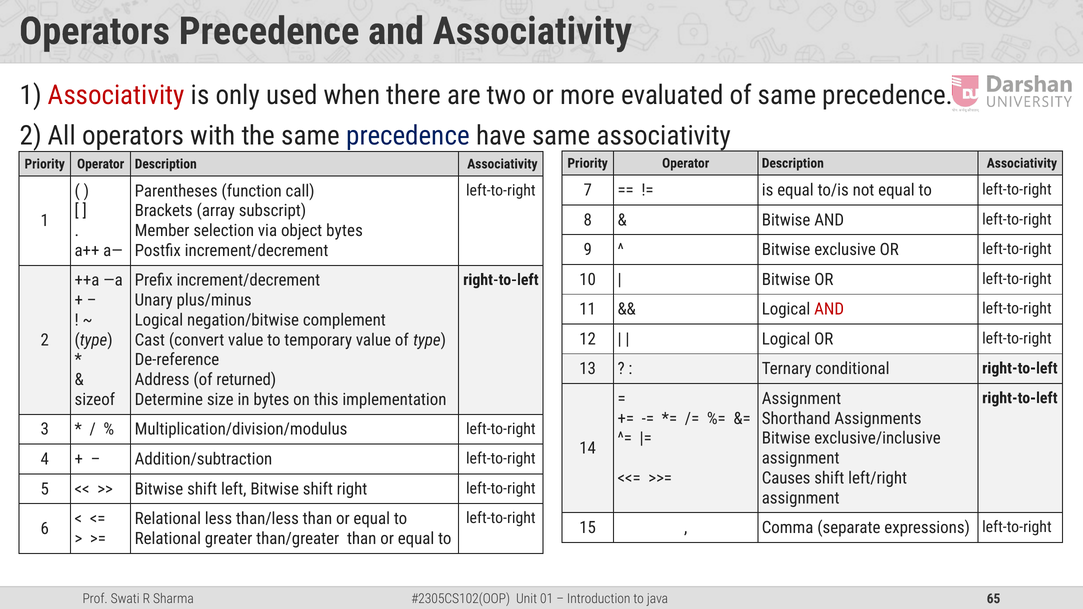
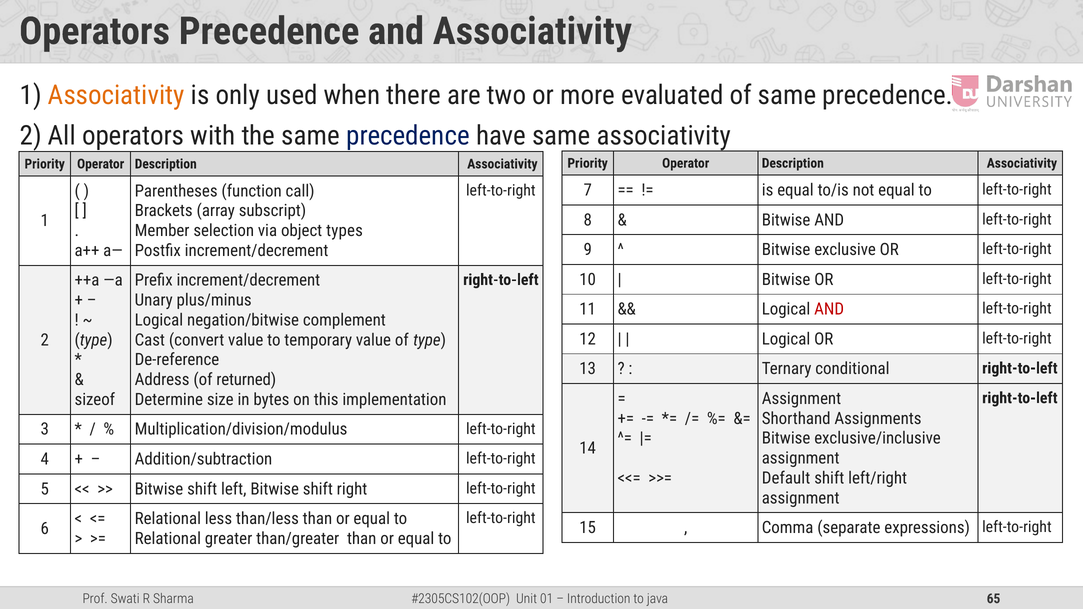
Associativity at (116, 95) colour: red -> orange
object bytes: bytes -> types
Causes: Causes -> Default
